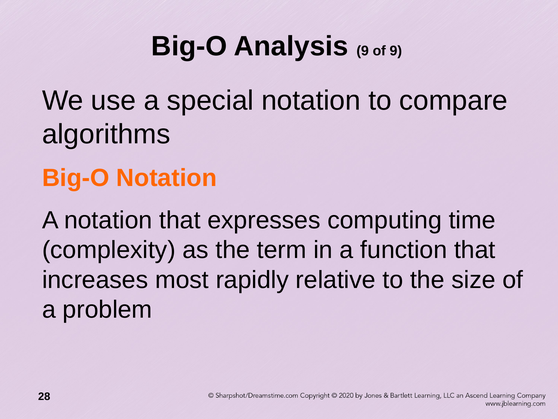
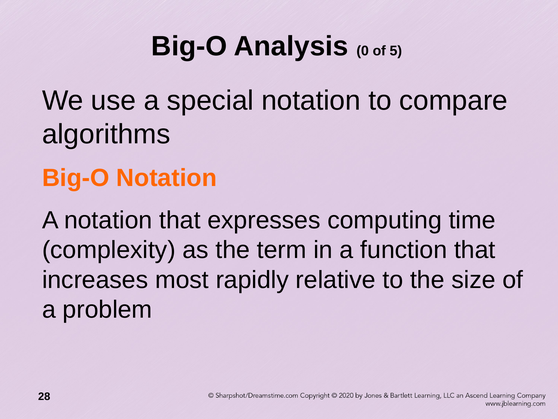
Analysis 9: 9 -> 0
of 9: 9 -> 5
